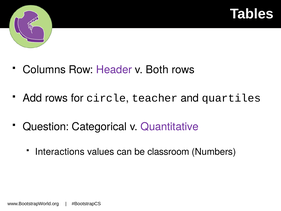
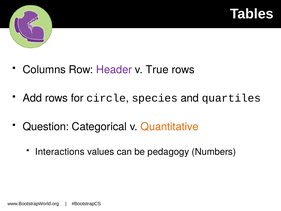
Both: Both -> True
teacher: teacher -> species
Quantitative colour: purple -> orange
classroom: classroom -> pedagogy
